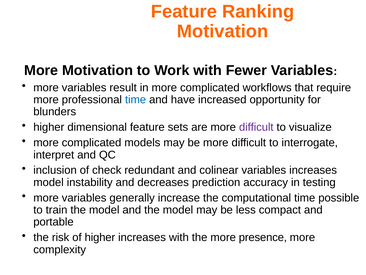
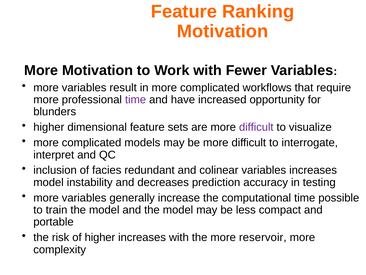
time at (136, 100) colour: blue -> purple
check: check -> facies
presence: presence -> reservoir
